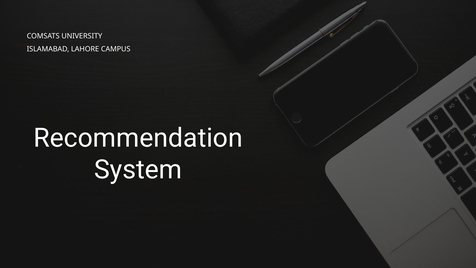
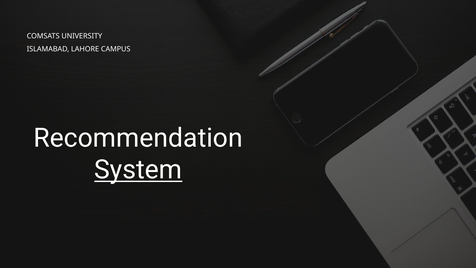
System underline: none -> present
